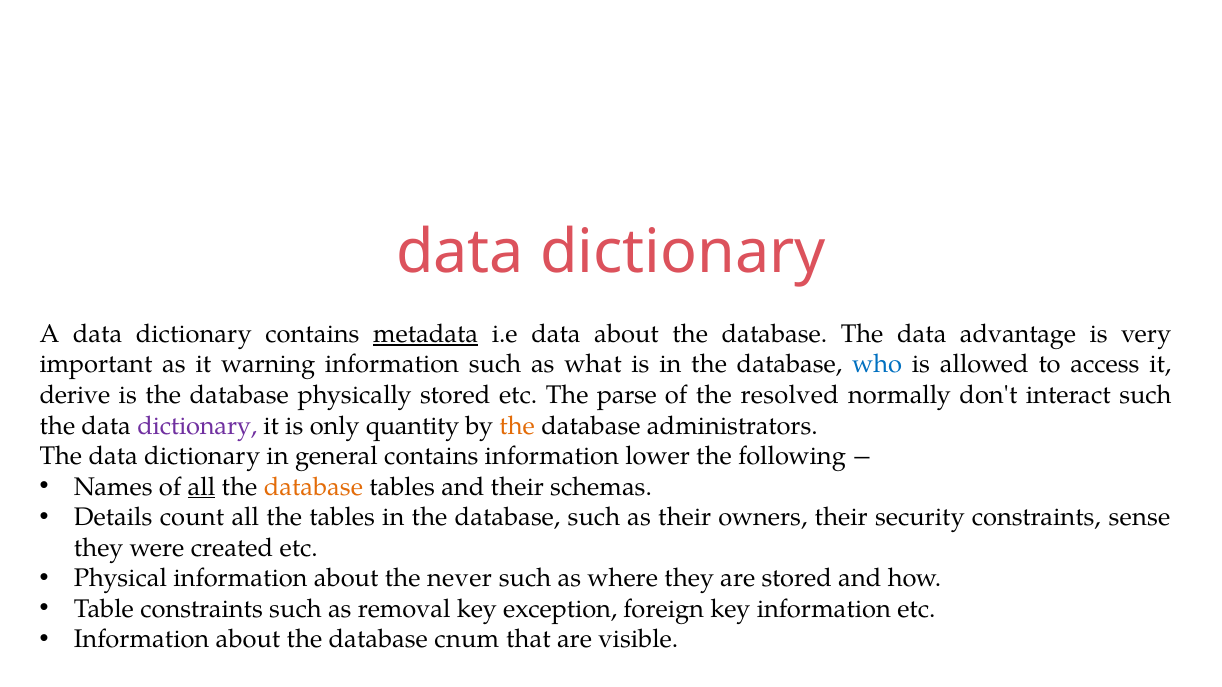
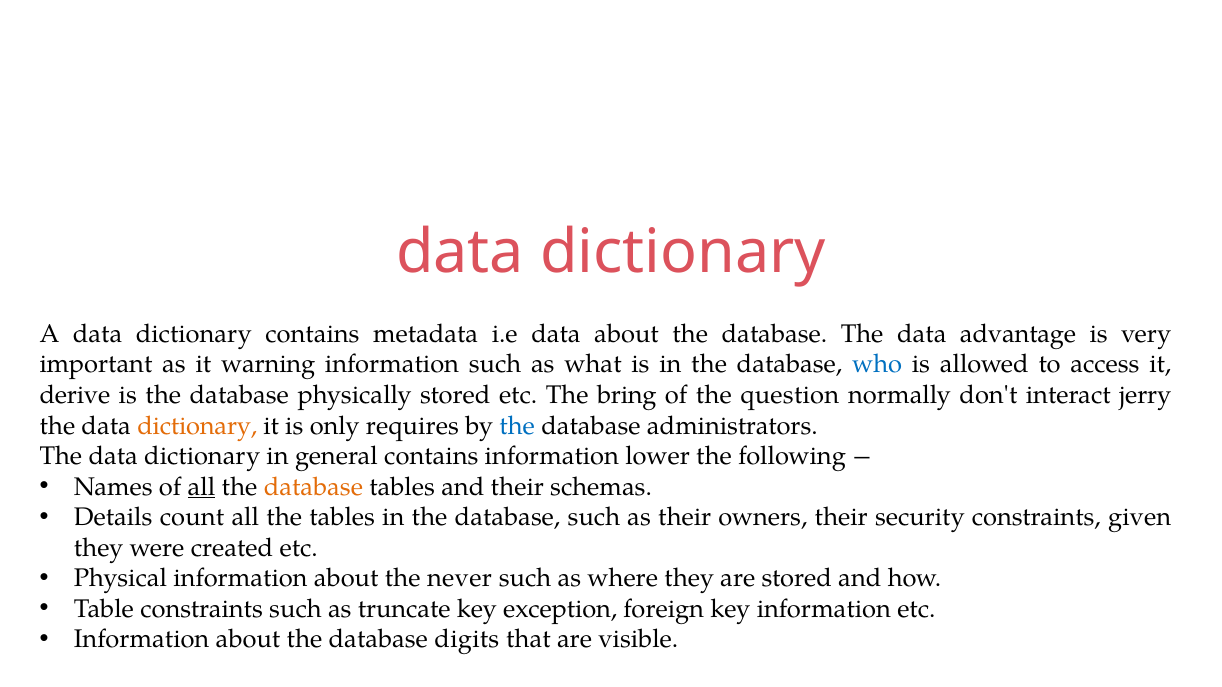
metadata underline: present -> none
parse: parse -> bring
resolved: resolved -> question
interact such: such -> jerry
dictionary at (197, 426) colour: purple -> orange
quantity: quantity -> requires
the at (517, 426) colour: orange -> blue
sense: sense -> given
removal: removal -> truncate
cnum: cnum -> digits
